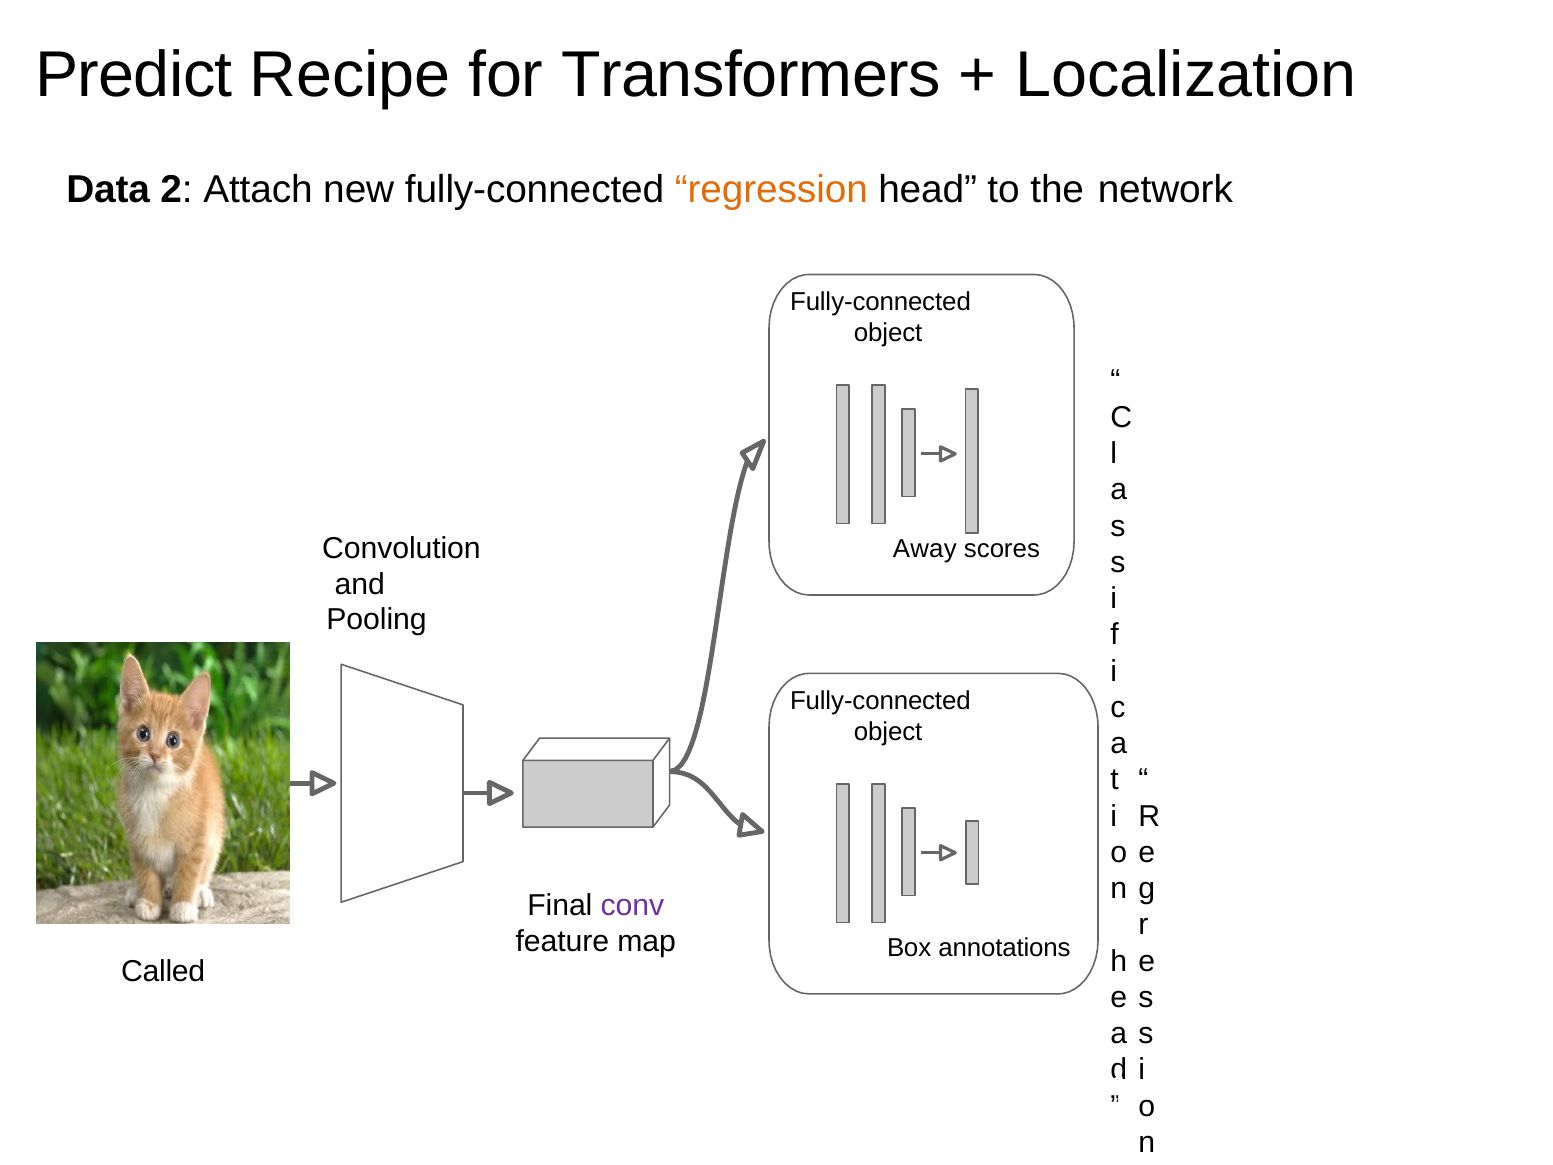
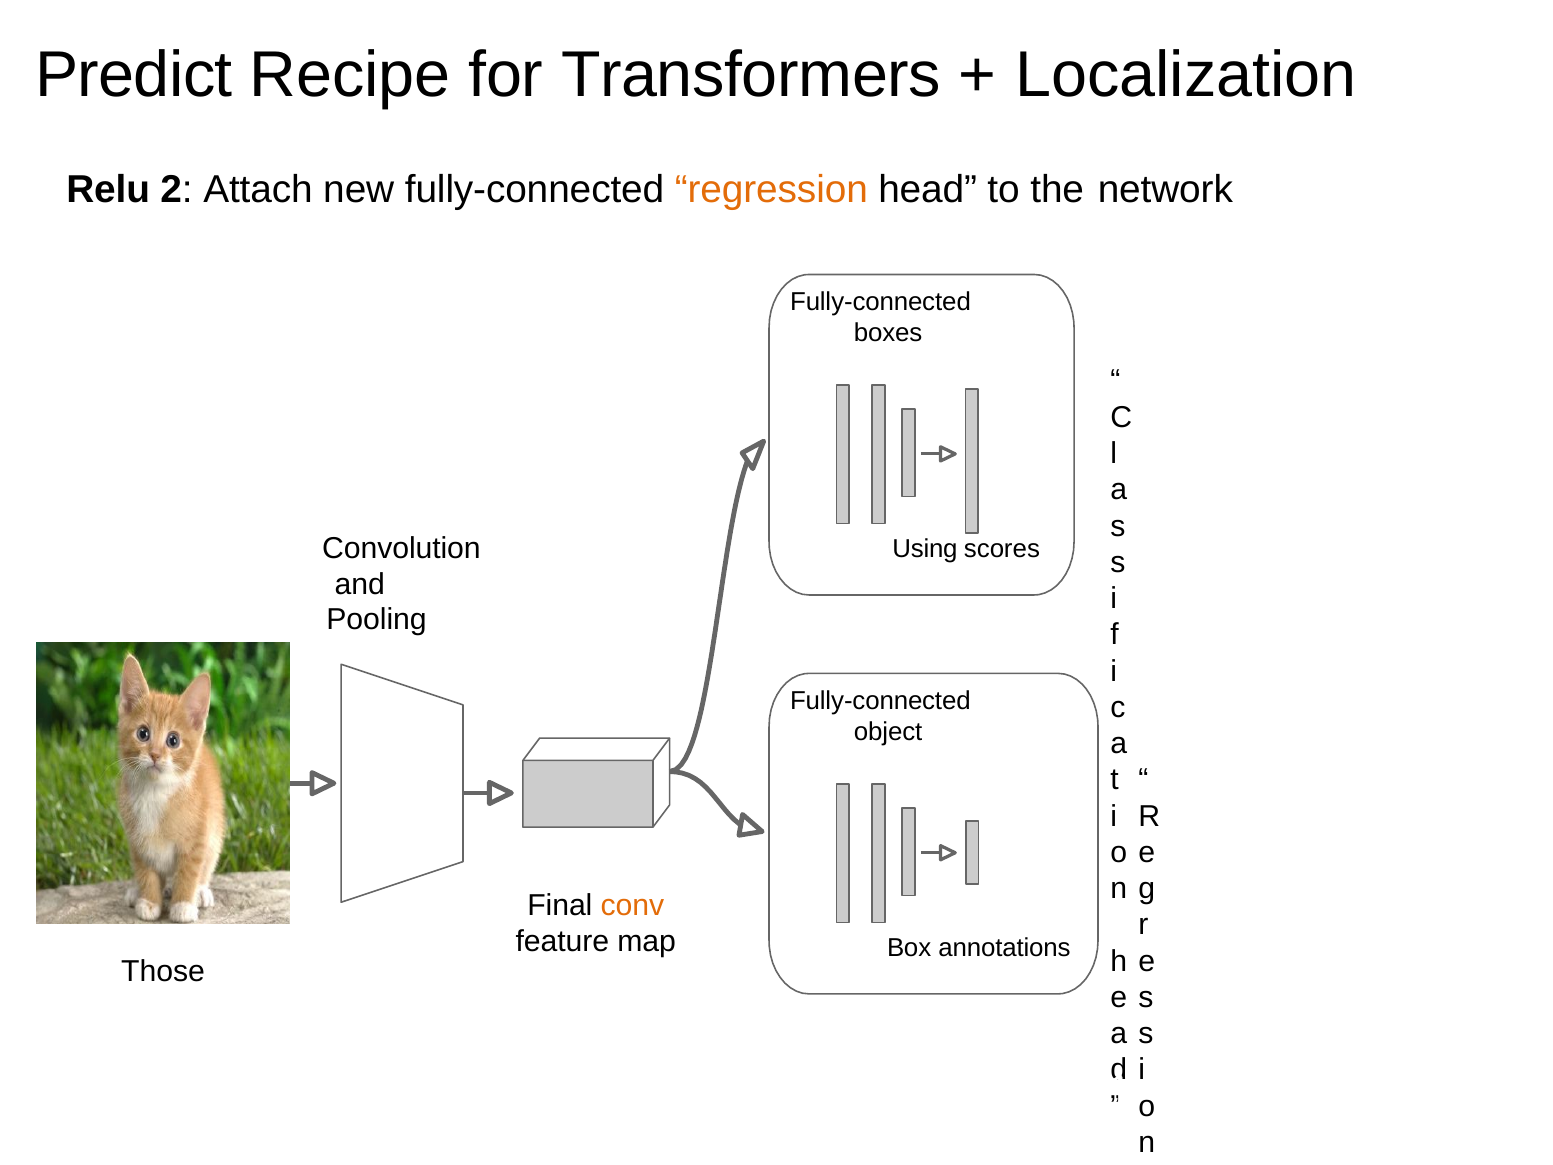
Data: Data -> Relu
object at (888, 333): object -> boxes
Away: Away -> Using
conv colour: purple -> orange
Called: Called -> Those
